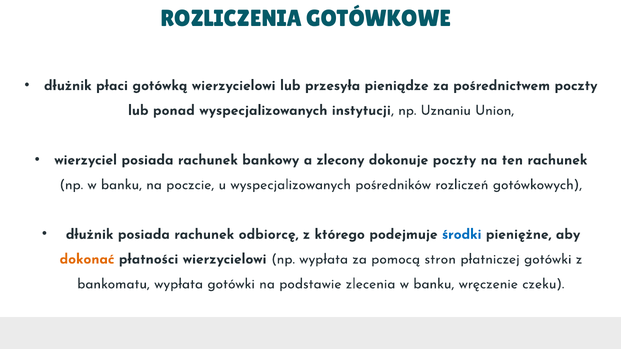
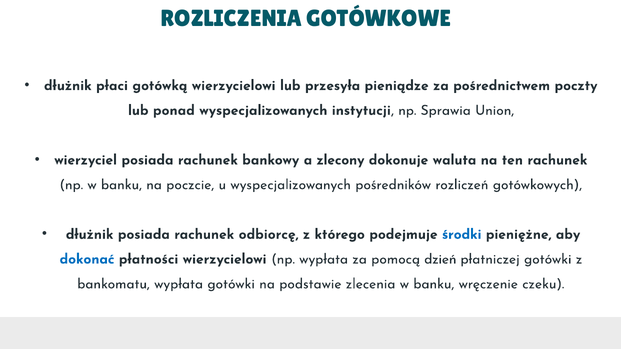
Uznaniu: Uznaniu -> Sprawia
dokonuje poczty: poczty -> waluta
dokonać colour: orange -> blue
stron: stron -> dzień
